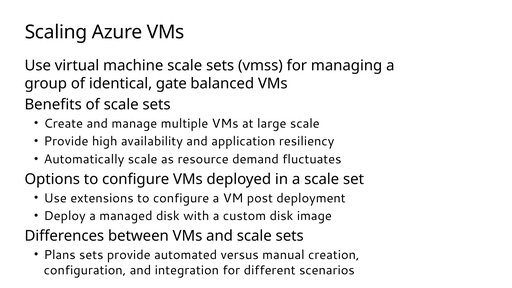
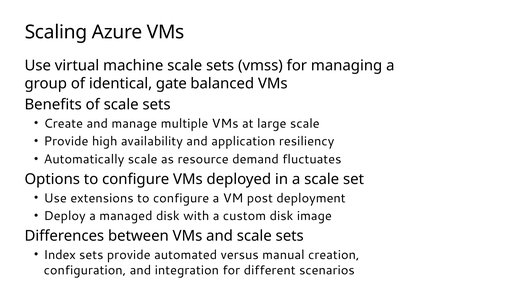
Plans: Plans -> Index
